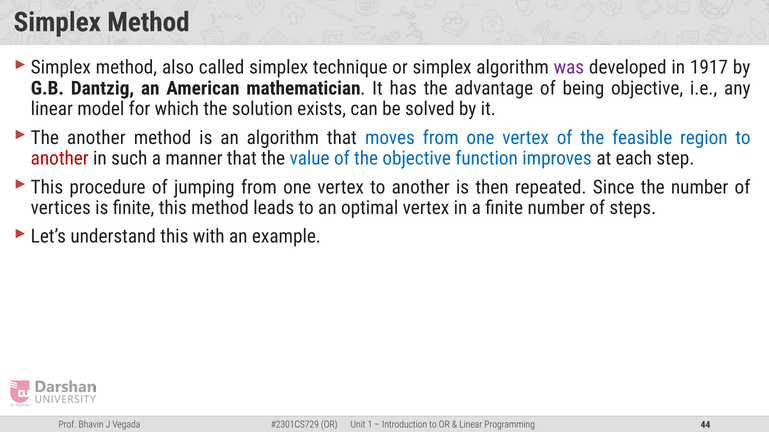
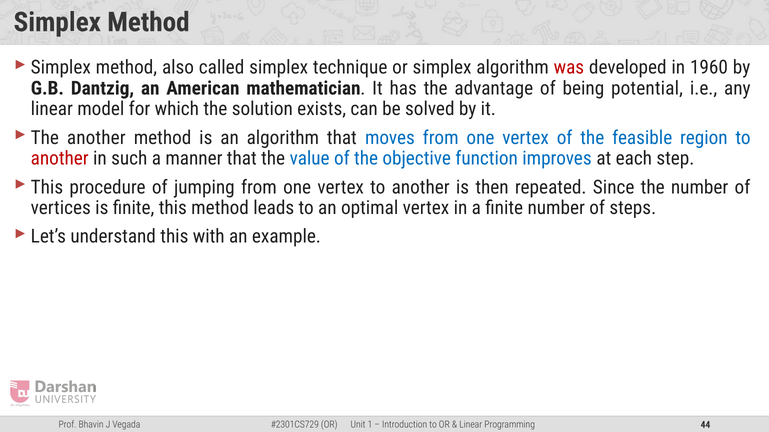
was colour: purple -> red
1917: 1917 -> 1960
being objective: objective -> potential
